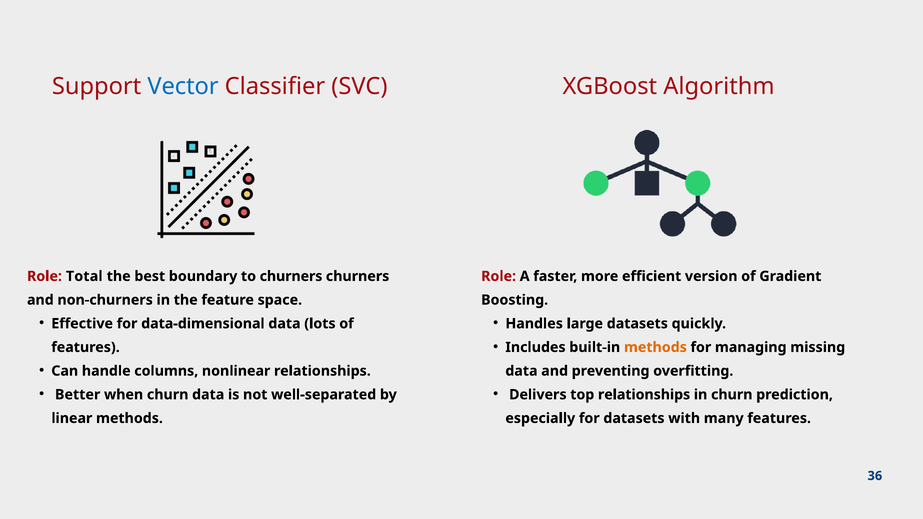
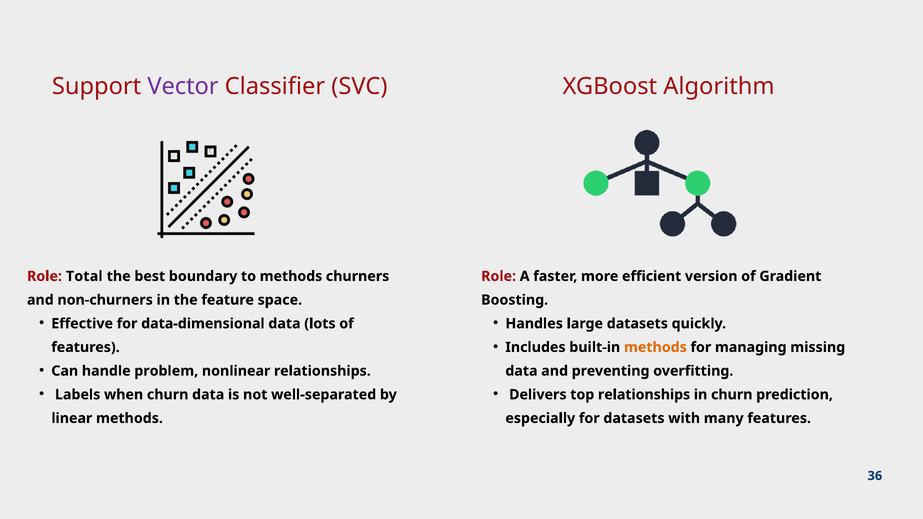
Vector colour: blue -> purple
to churners: churners -> methods
columns: columns -> problem
Better: Better -> Labels
